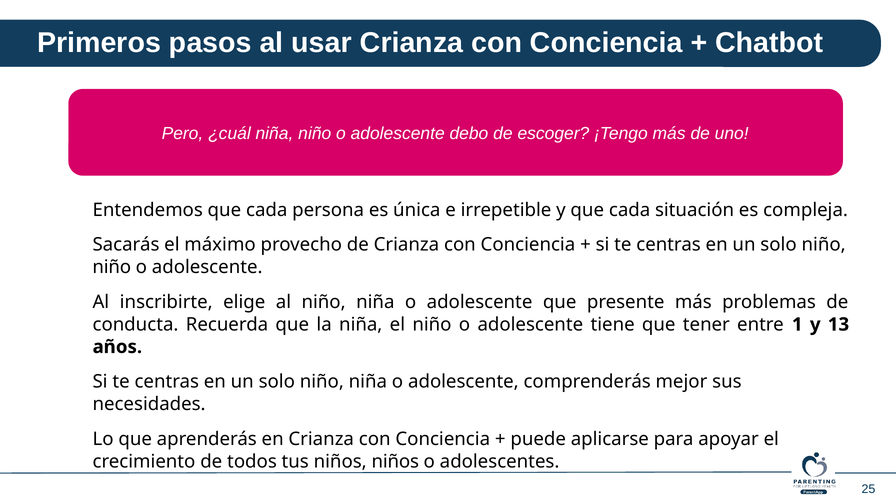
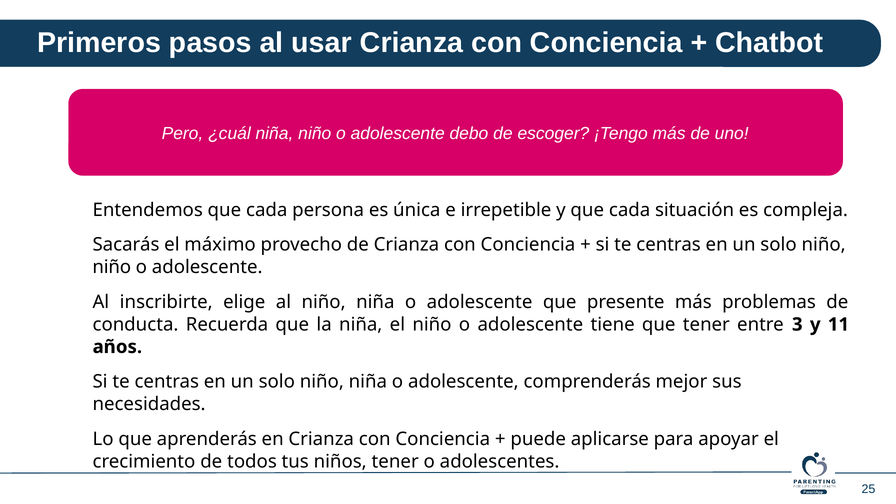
1: 1 -> 3
13: 13 -> 11
niños niños: niños -> tener
